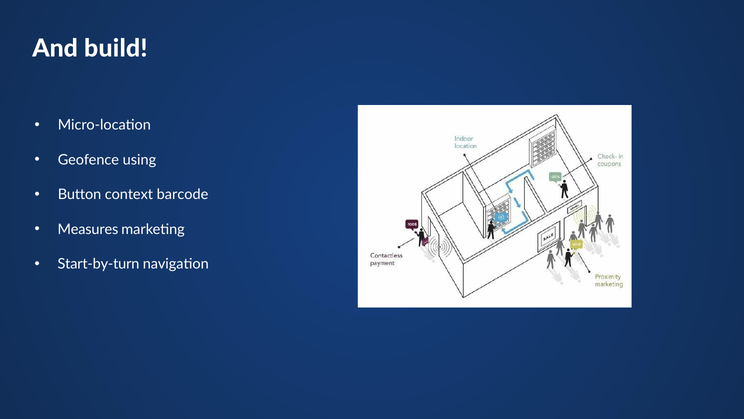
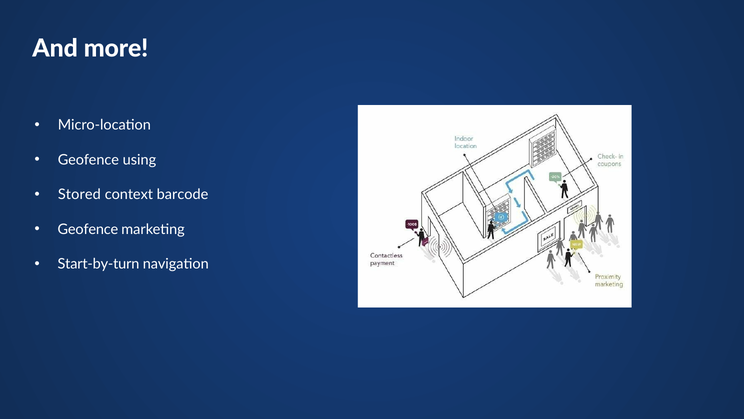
build: build -> more
Button: Button -> Stored
Measures at (88, 229): Measures -> Geofence
